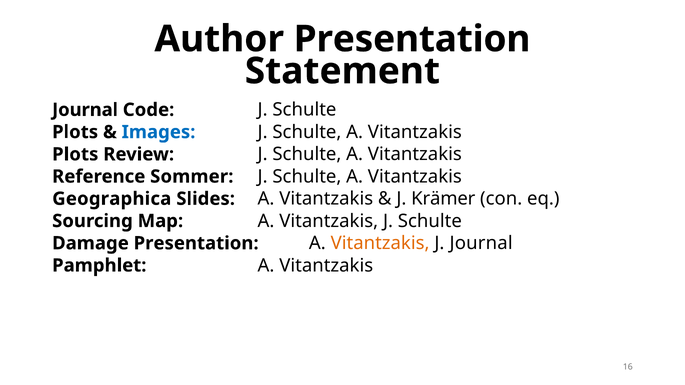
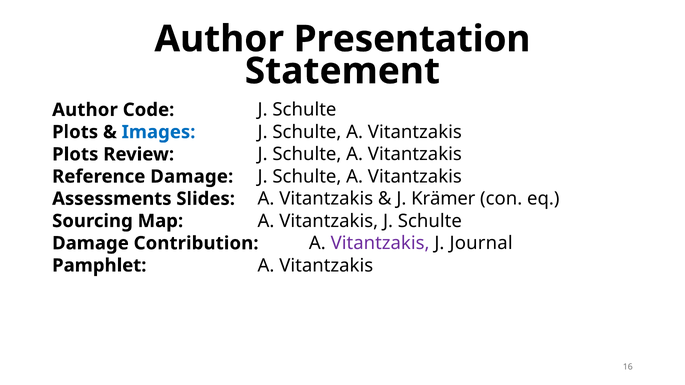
Journal at (85, 110): Journal -> Author
Reference Sommer: Sommer -> Damage
Geographica: Geographica -> Assessments
Damage Presentation: Presentation -> Contribution
Vitantzakis at (380, 243) colour: orange -> purple
